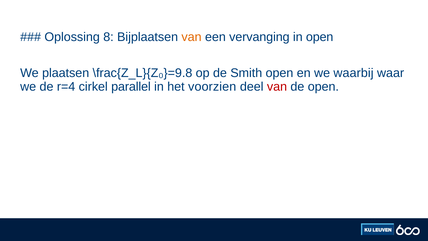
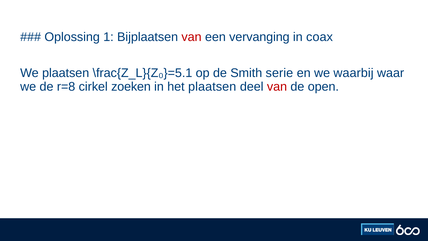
8: 8 -> 1
van at (192, 37) colour: orange -> red
in open: open -> coax
\frac{Z_L}{Z₀}=9.8: \frac{Z_L}{Z₀}=9.8 -> \frac{Z_L}{Z₀}=5.1
Smith open: open -> serie
r=4: r=4 -> r=8
parallel: parallel -> zoeken
het voorzien: voorzien -> plaatsen
